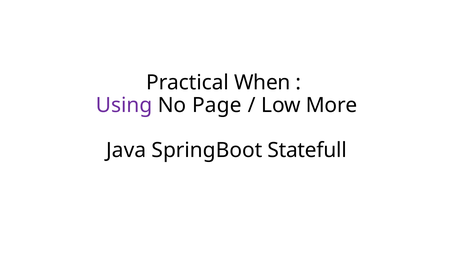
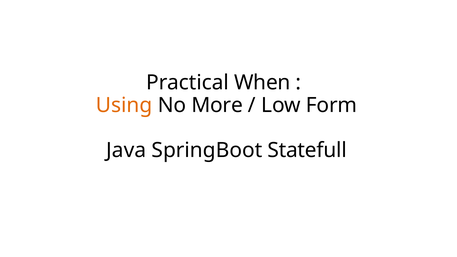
Using colour: purple -> orange
Page: Page -> More
More: More -> Form
